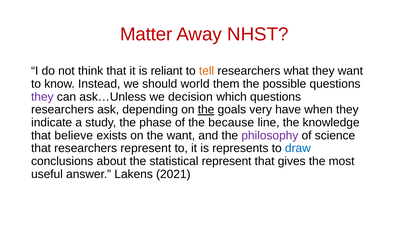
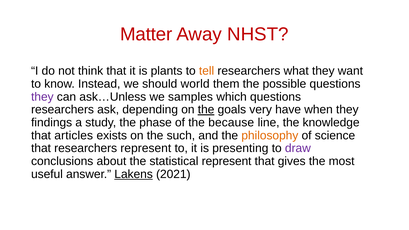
reliant: reliant -> plants
decision: decision -> samples
indicate: indicate -> findings
believe: believe -> articles
the want: want -> such
philosophy colour: purple -> orange
represents: represents -> presenting
draw colour: blue -> purple
Lakens underline: none -> present
